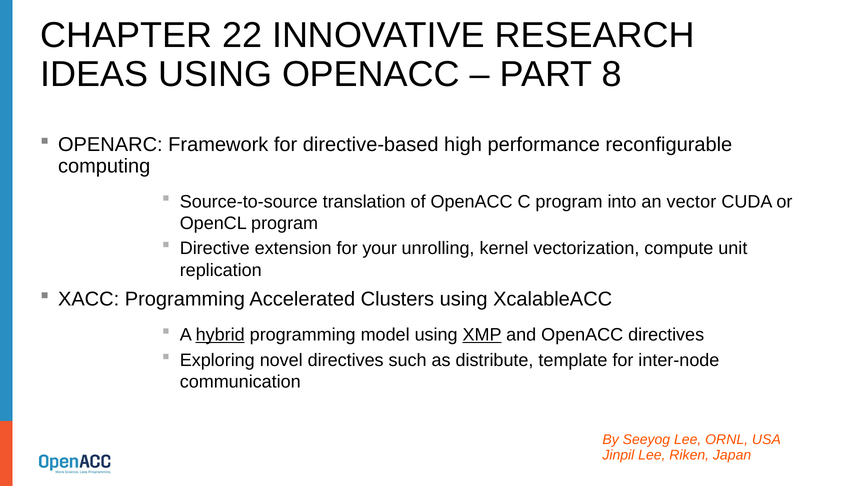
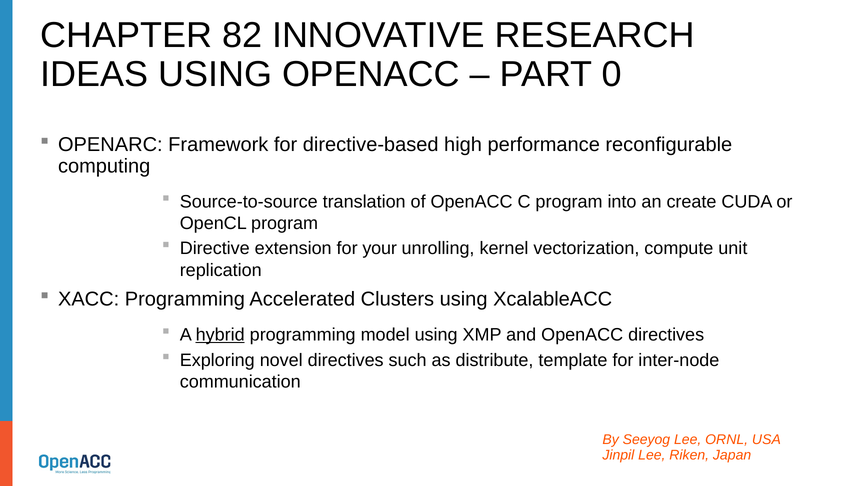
22: 22 -> 82
8: 8 -> 0
vector: vector -> create
XMP underline: present -> none
